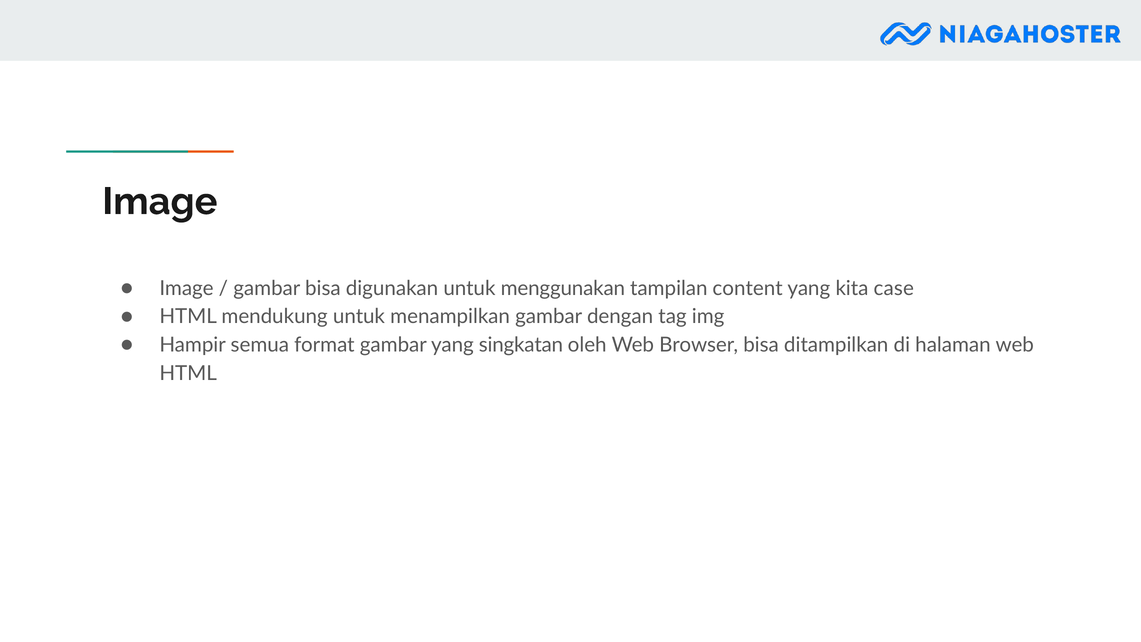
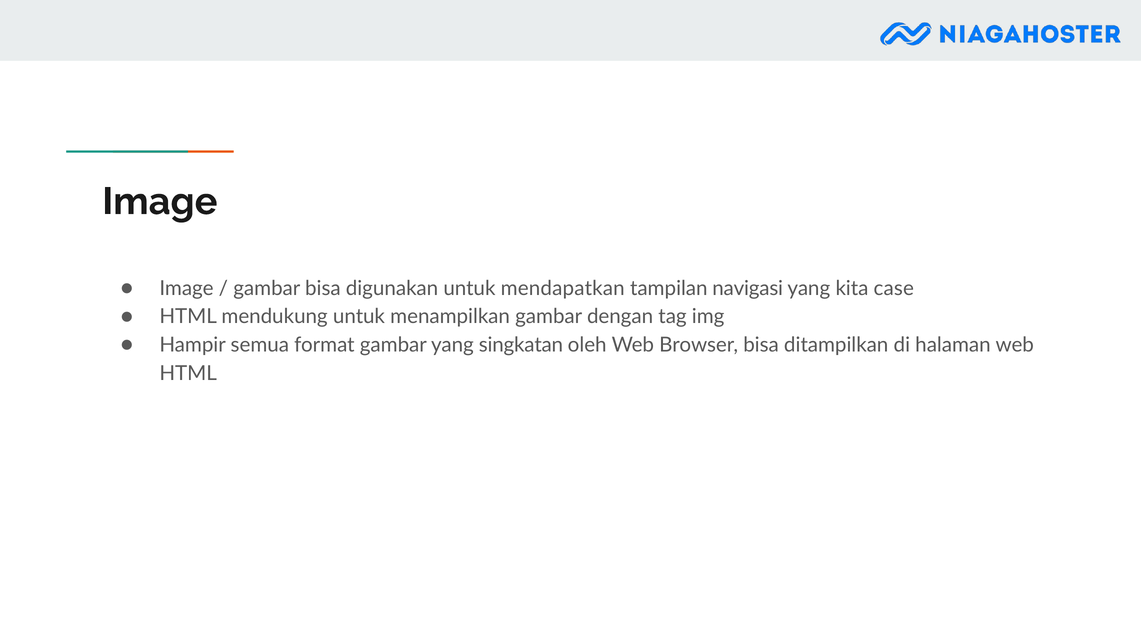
menggunakan: menggunakan -> mendapatkan
content: content -> navigasi
